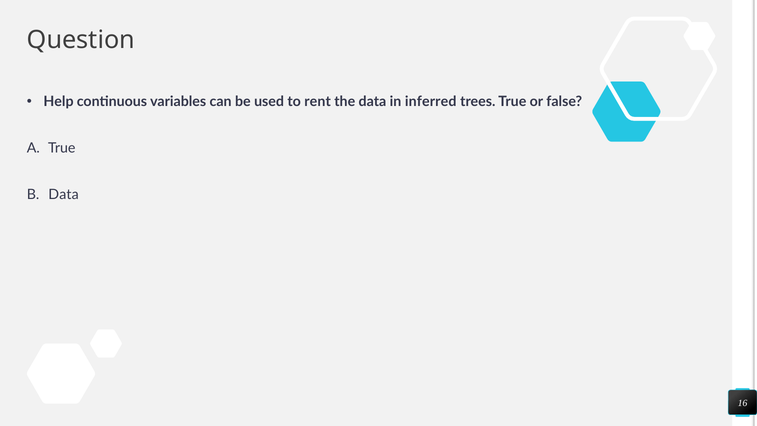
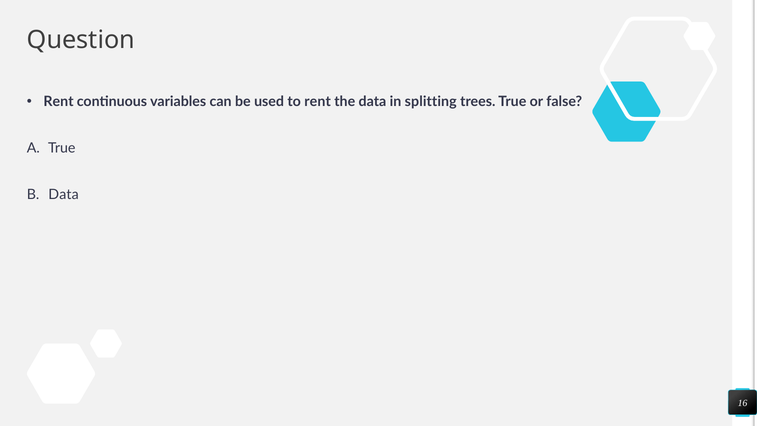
Help at (58, 101): Help -> Rent
inferred: inferred -> splitting
